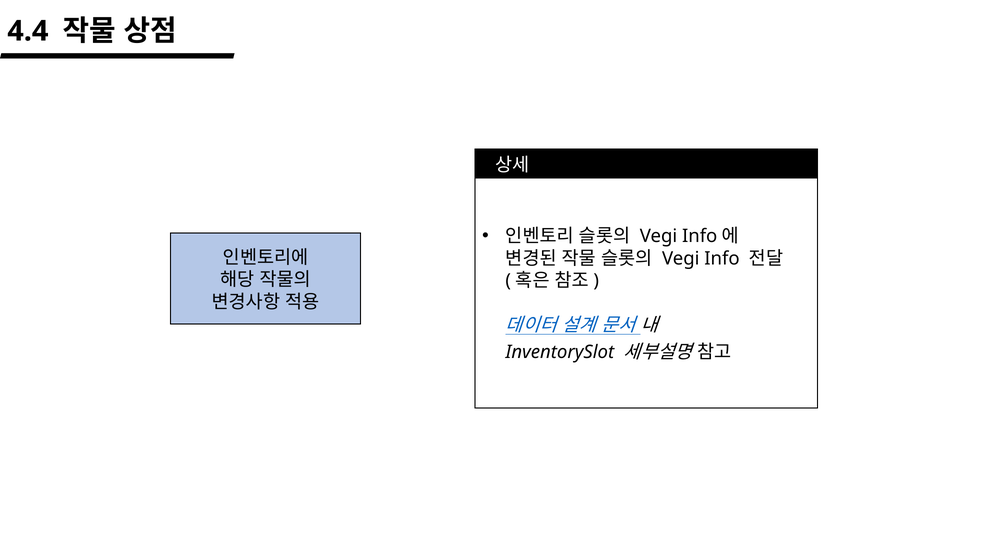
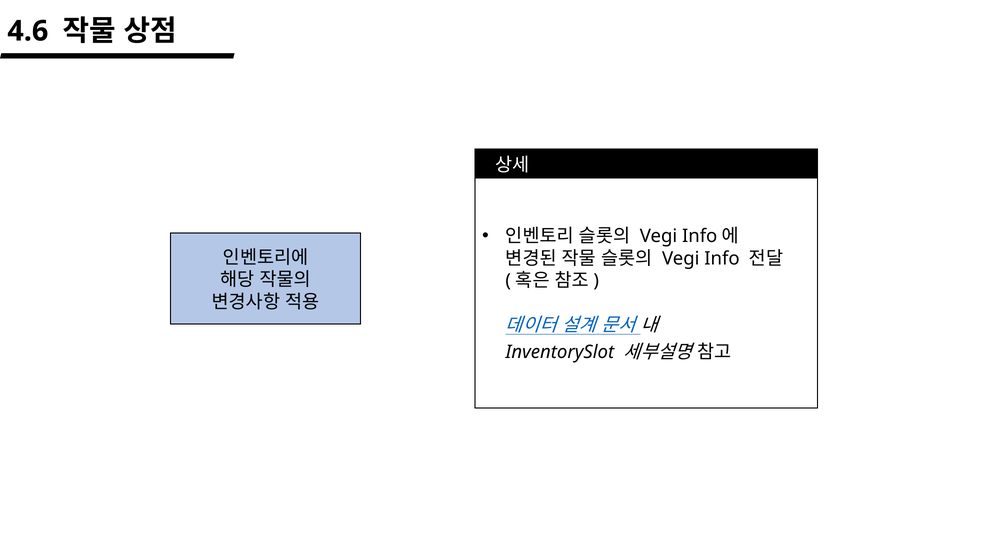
4.4: 4.4 -> 4.6
